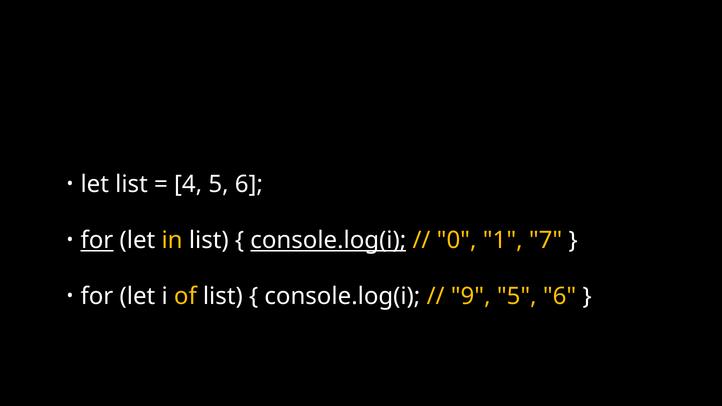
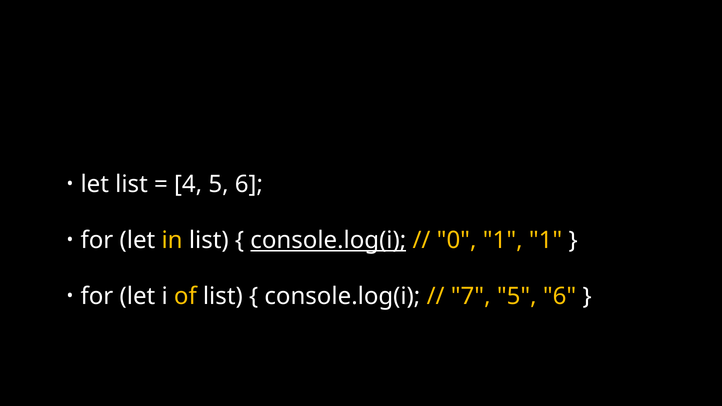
for at (97, 240) underline: present -> none
1 7: 7 -> 1
9: 9 -> 7
